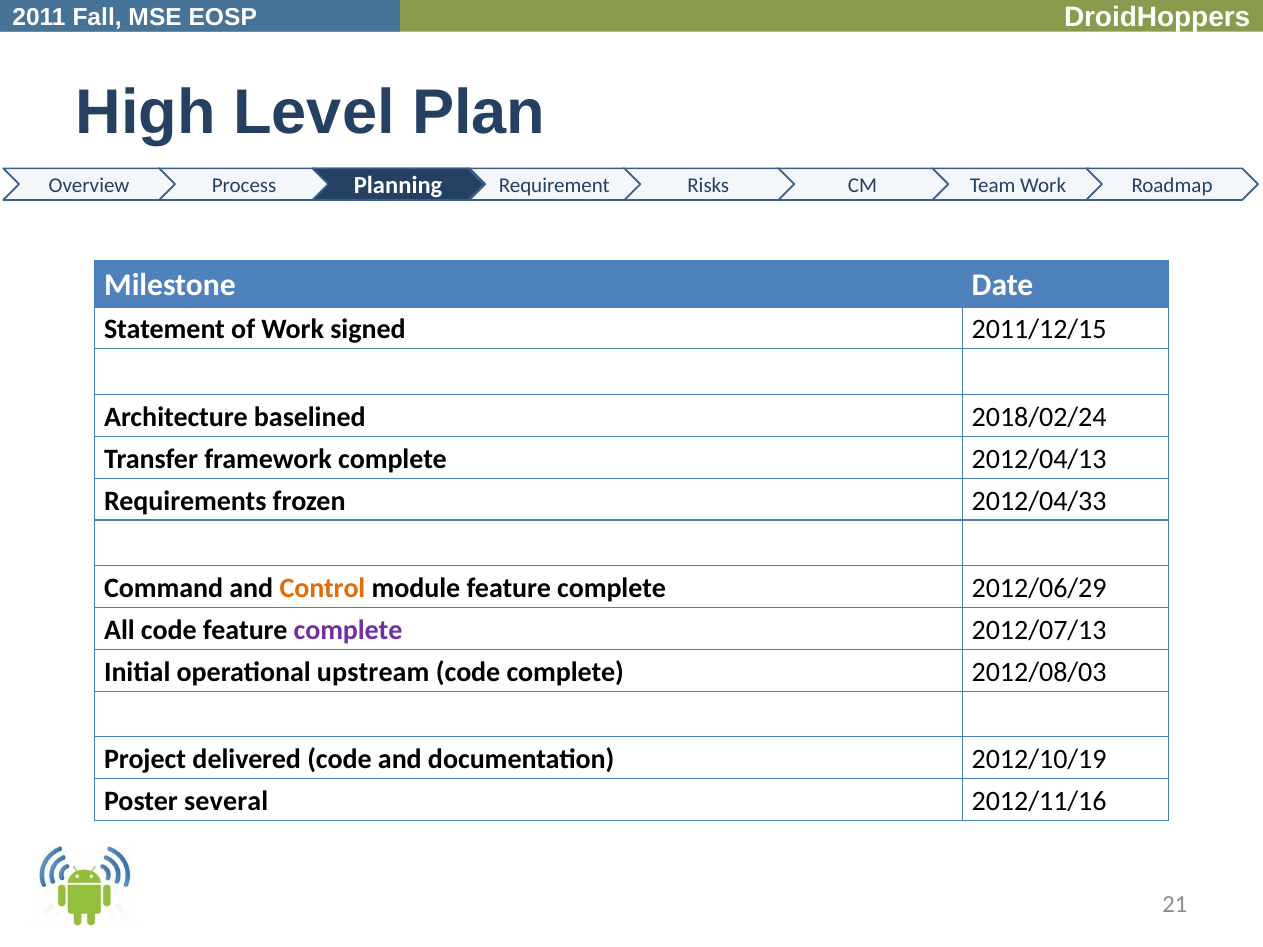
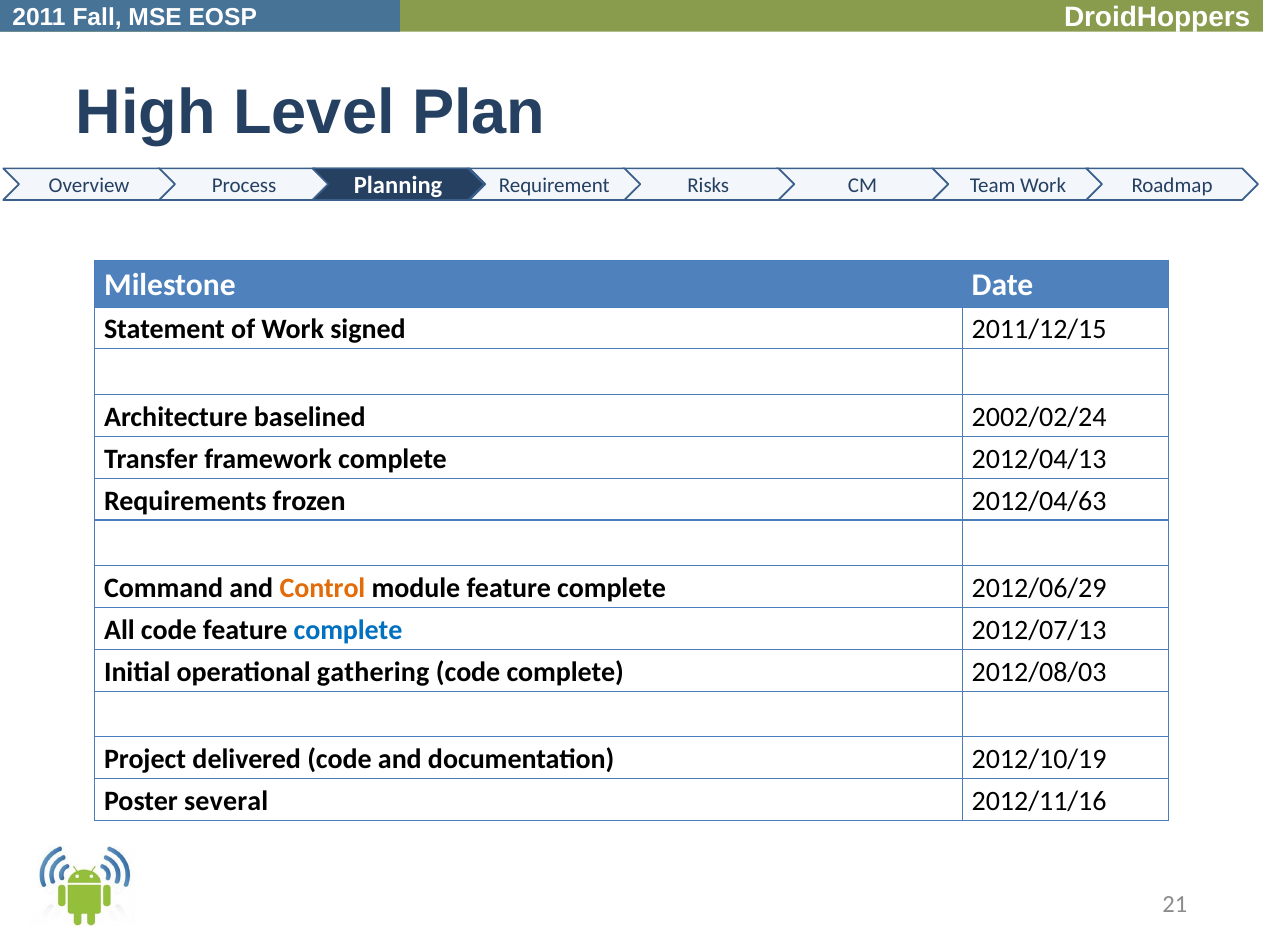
2018/02/24: 2018/02/24 -> 2002/02/24
2012/04/33: 2012/04/33 -> 2012/04/63
complete at (348, 630) colour: purple -> blue
upstream: upstream -> gathering
